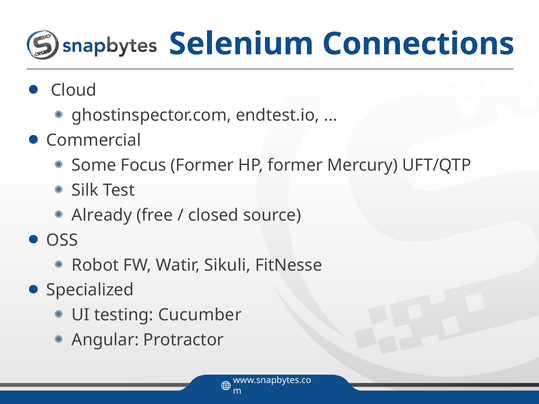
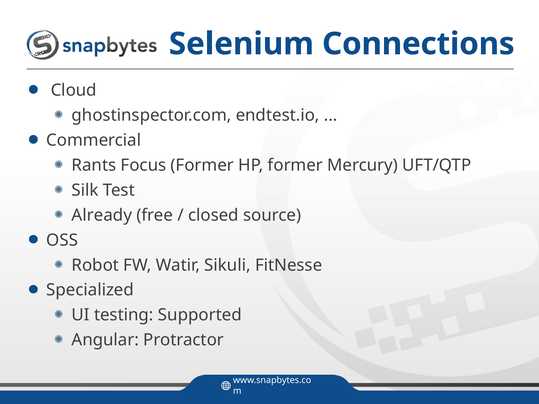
Some: Some -> Rants
Cucumber: Cucumber -> Supported
